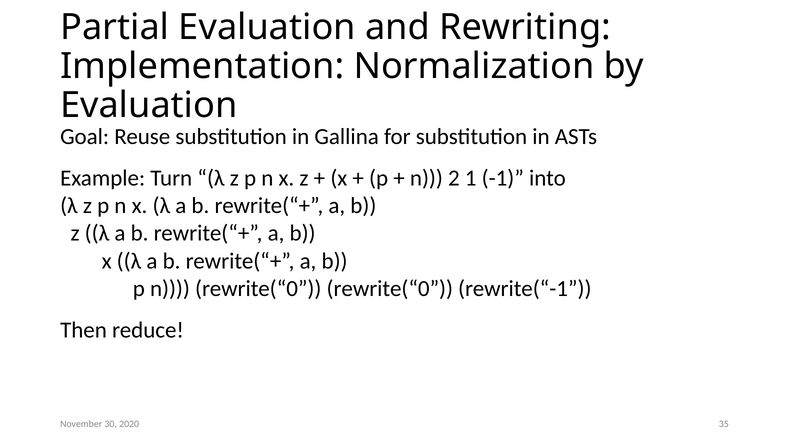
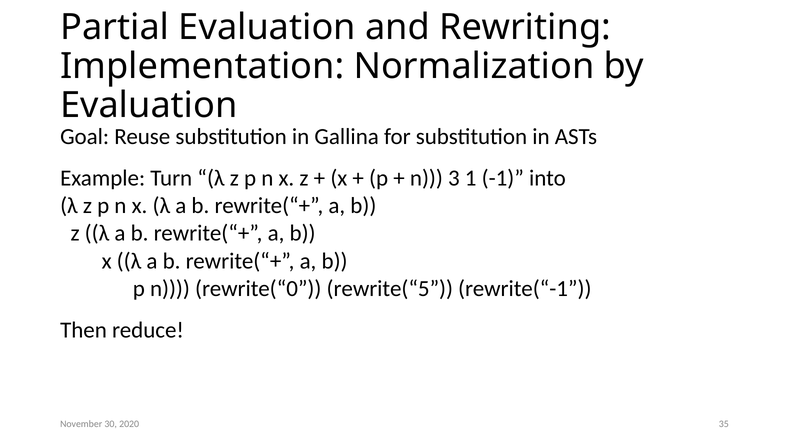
2: 2 -> 3
rewrite(“0 rewrite(“0: rewrite(“0 -> rewrite(“5
